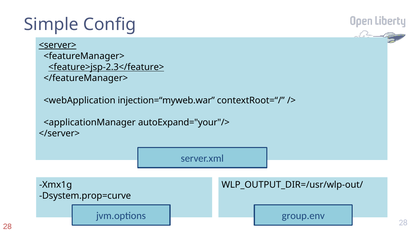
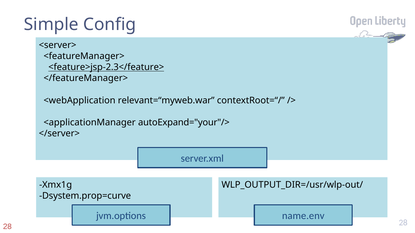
<server> underline: present -> none
injection=“myweb.war: injection=“myweb.war -> relevant=“myweb.war
group.env: group.env -> name.env
